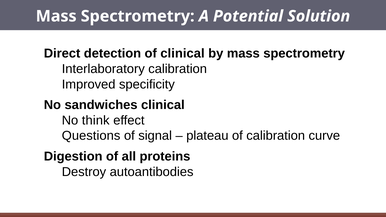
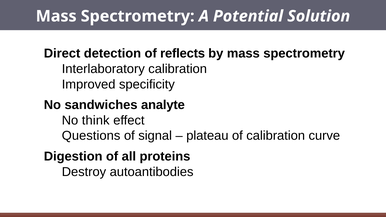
of clinical: clinical -> reflects
sandwiches clinical: clinical -> analyte
